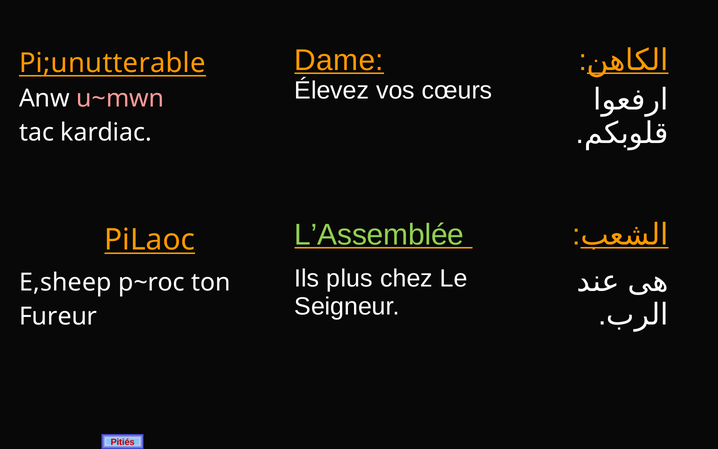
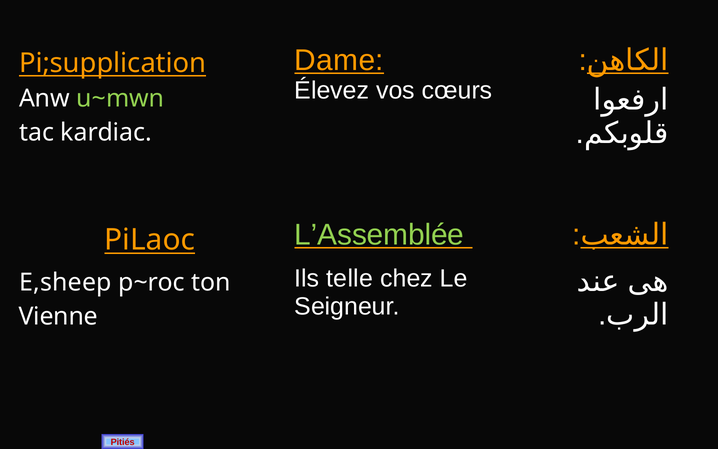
Pi;unutterable: Pi;unutterable -> Pi;supplication
u~mwn colour: pink -> light green
plus: plus -> telle
Fureur: Fureur -> Vienne
